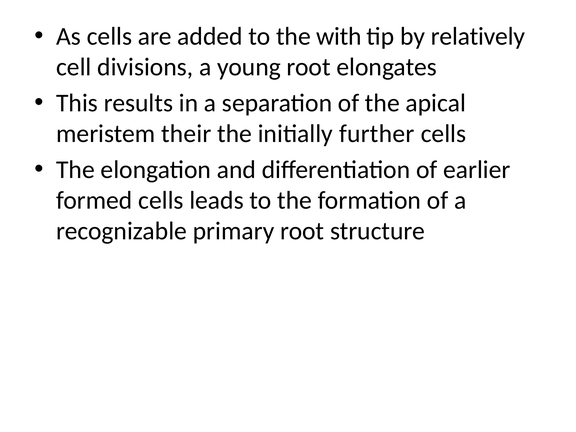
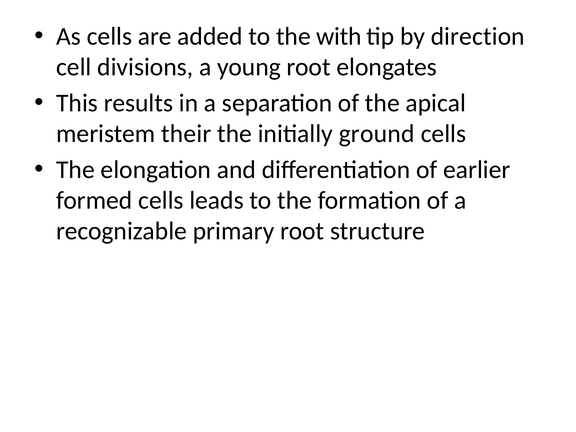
relatively: relatively -> direction
further: further -> ground
